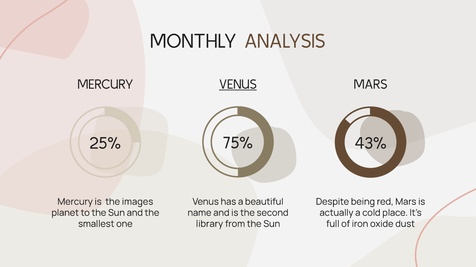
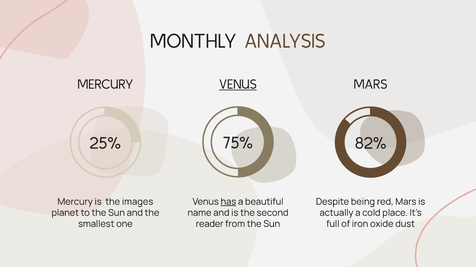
43%: 43% -> 82%
has underline: none -> present
library: library -> reader
